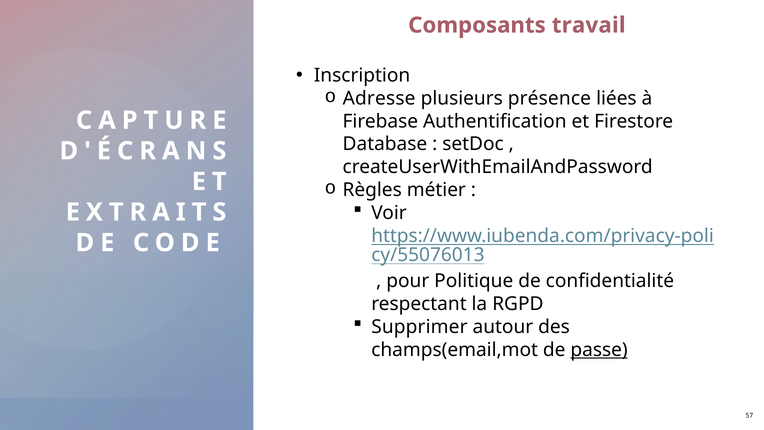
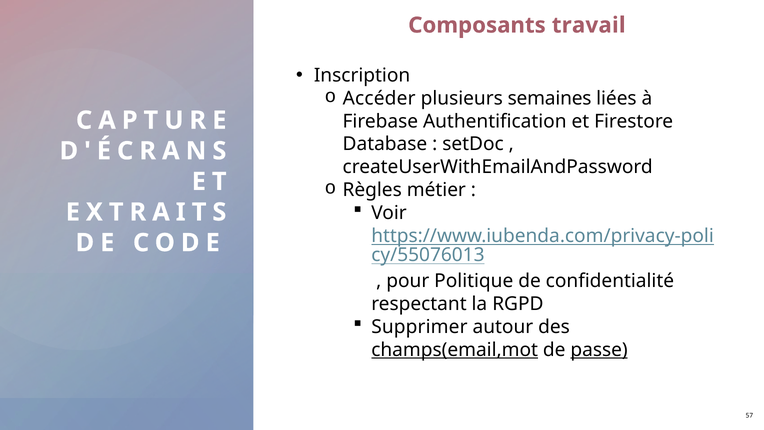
Adresse: Adresse -> Accéder
présence: présence -> semaines
champs(email,mot underline: none -> present
